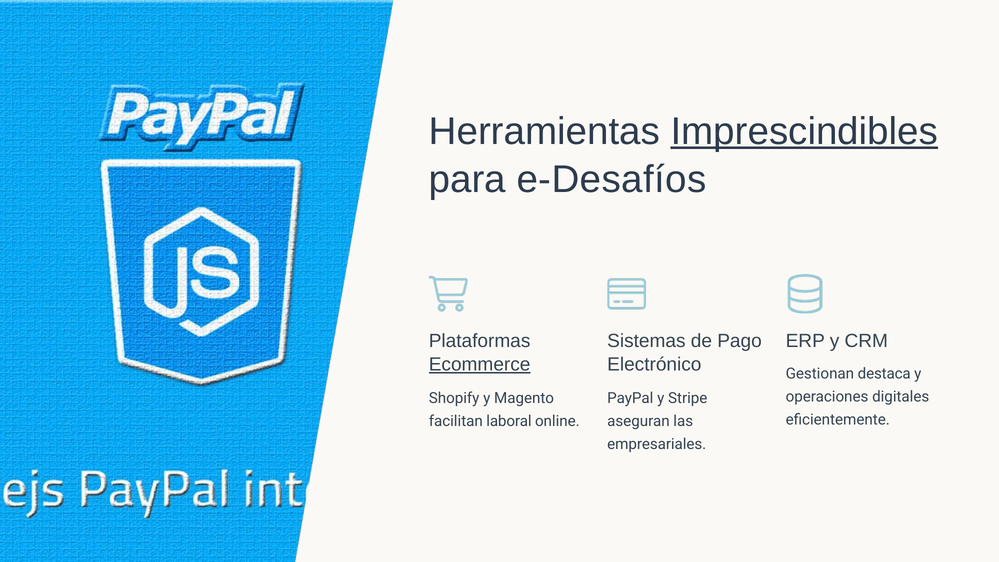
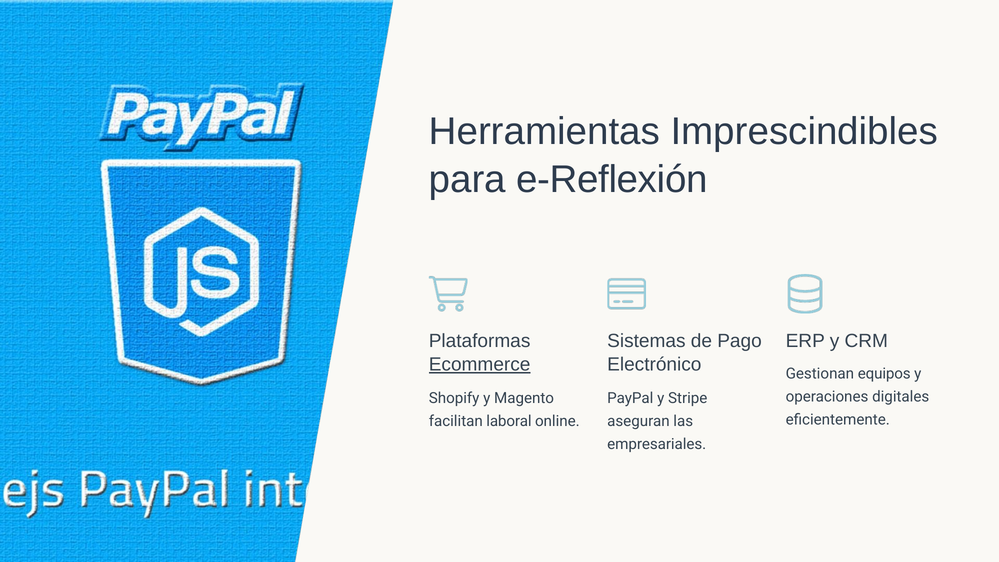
Imprescindibles underline: present -> none
e-Desafíos: e-Desafíos -> e-Reflexión
destaca: destaca -> equipos
